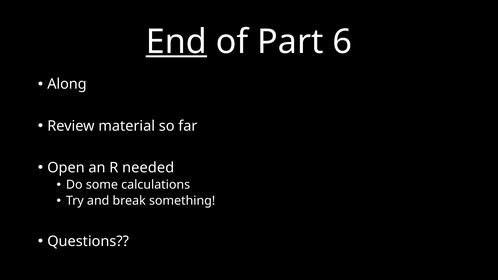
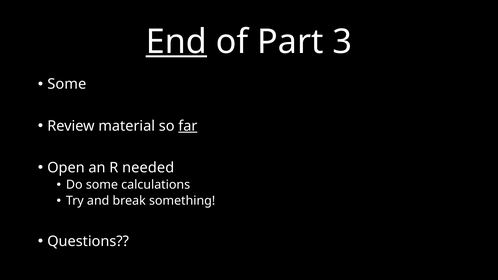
6: 6 -> 3
Along at (67, 84): Along -> Some
far underline: none -> present
